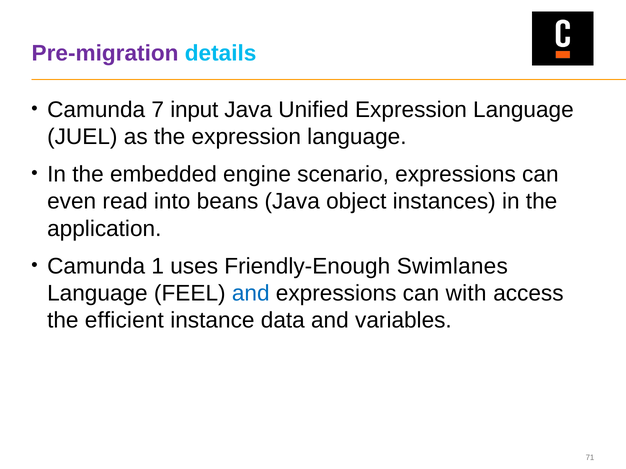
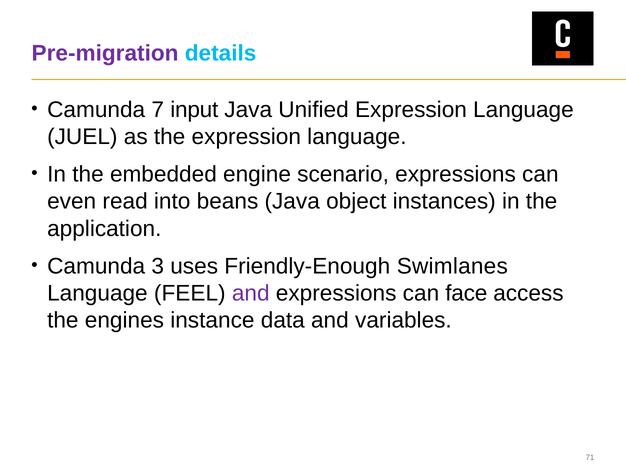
1: 1 -> 3
and at (251, 294) colour: blue -> purple
with: with -> face
efficient: efficient -> engines
